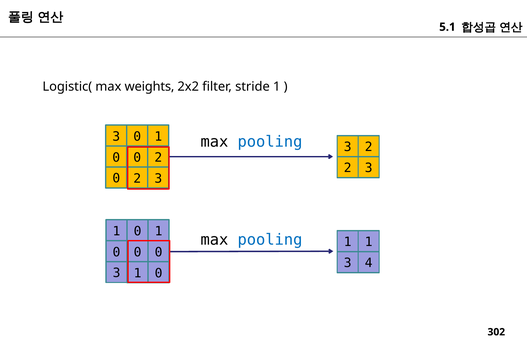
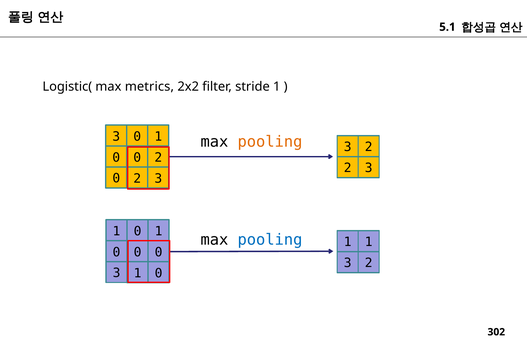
weights: weights -> metrics
pooling at (270, 142) colour: blue -> orange
4 at (369, 263): 4 -> 2
